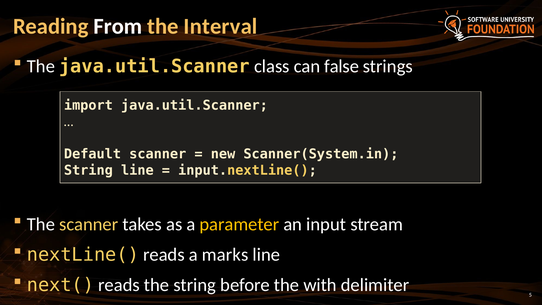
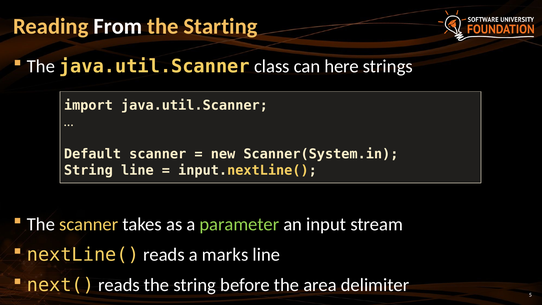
Interval: Interval -> Starting
false: false -> here
parameter colour: yellow -> light green
with: with -> area
